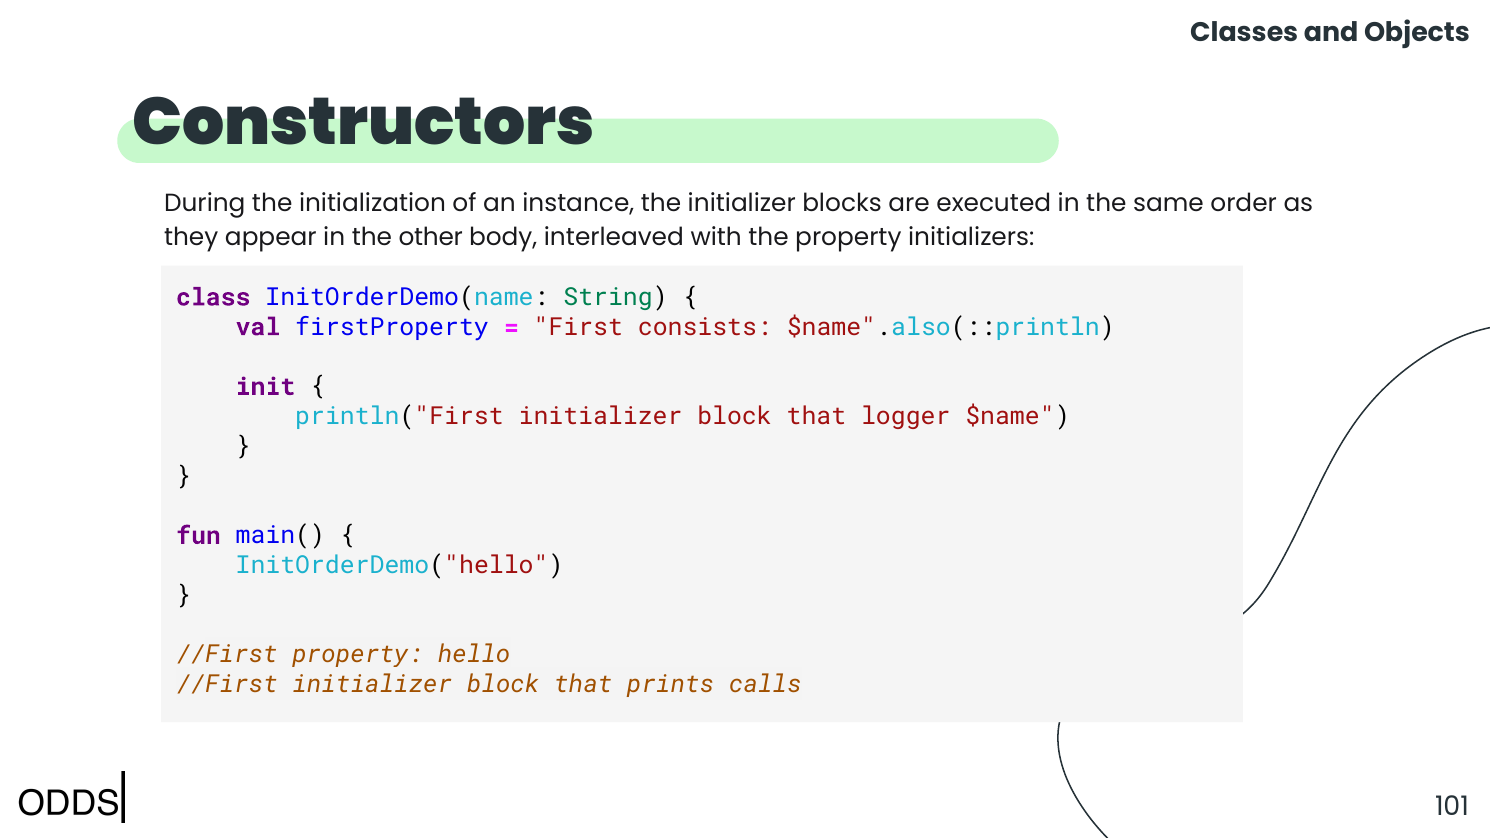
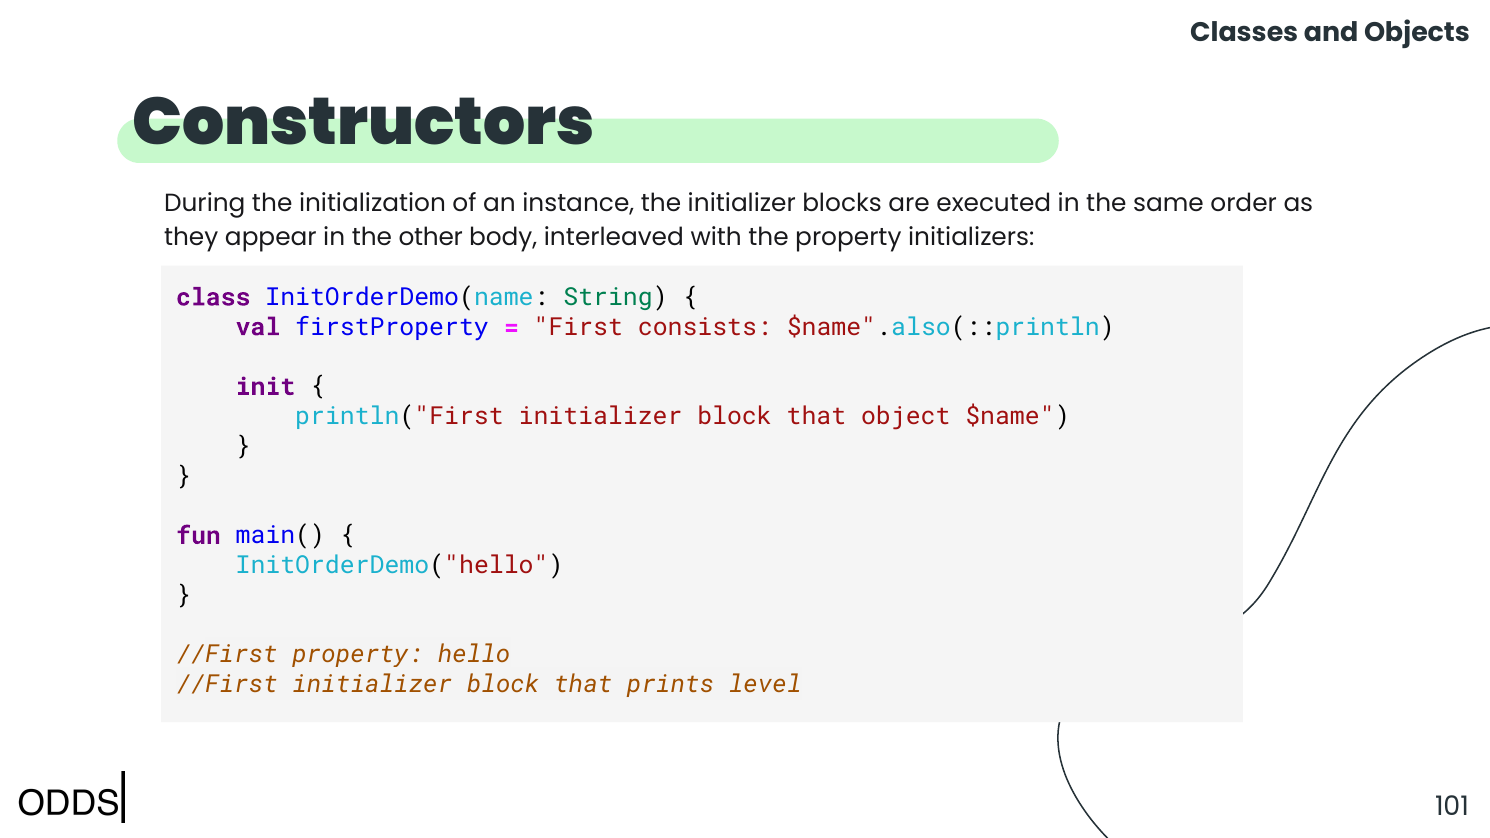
logger: logger -> object
calls: calls -> level
